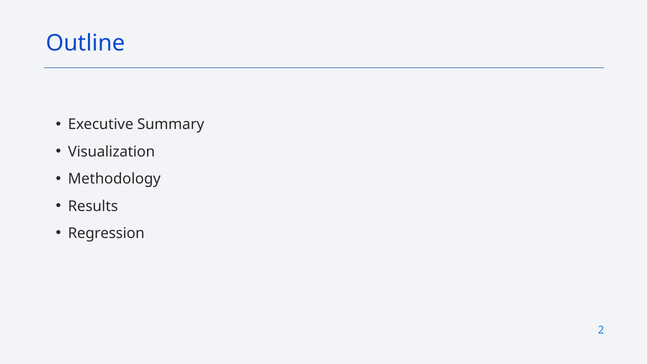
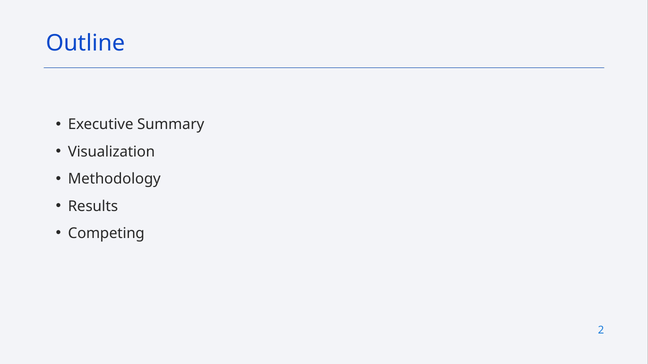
Regression: Regression -> Competing
